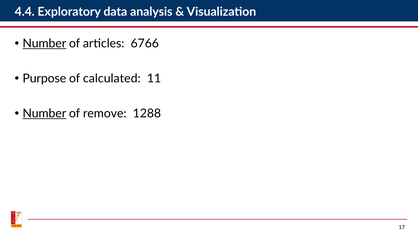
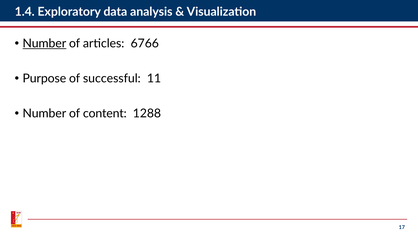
4.4: 4.4 -> 1.4
calculated: calculated -> successful
Number at (44, 114) underline: present -> none
remove: remove -> content
